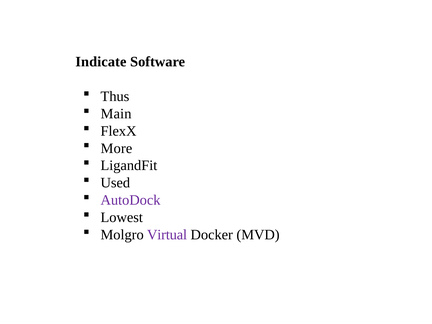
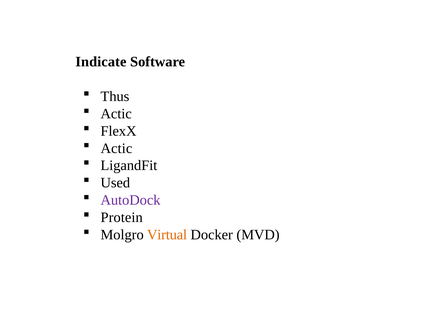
Main at (116, 114): Main -> Actic
More at (116, 148): More -> Actic
Lowest: Lowest -> Protein
Virtual colour: purple -> orange
